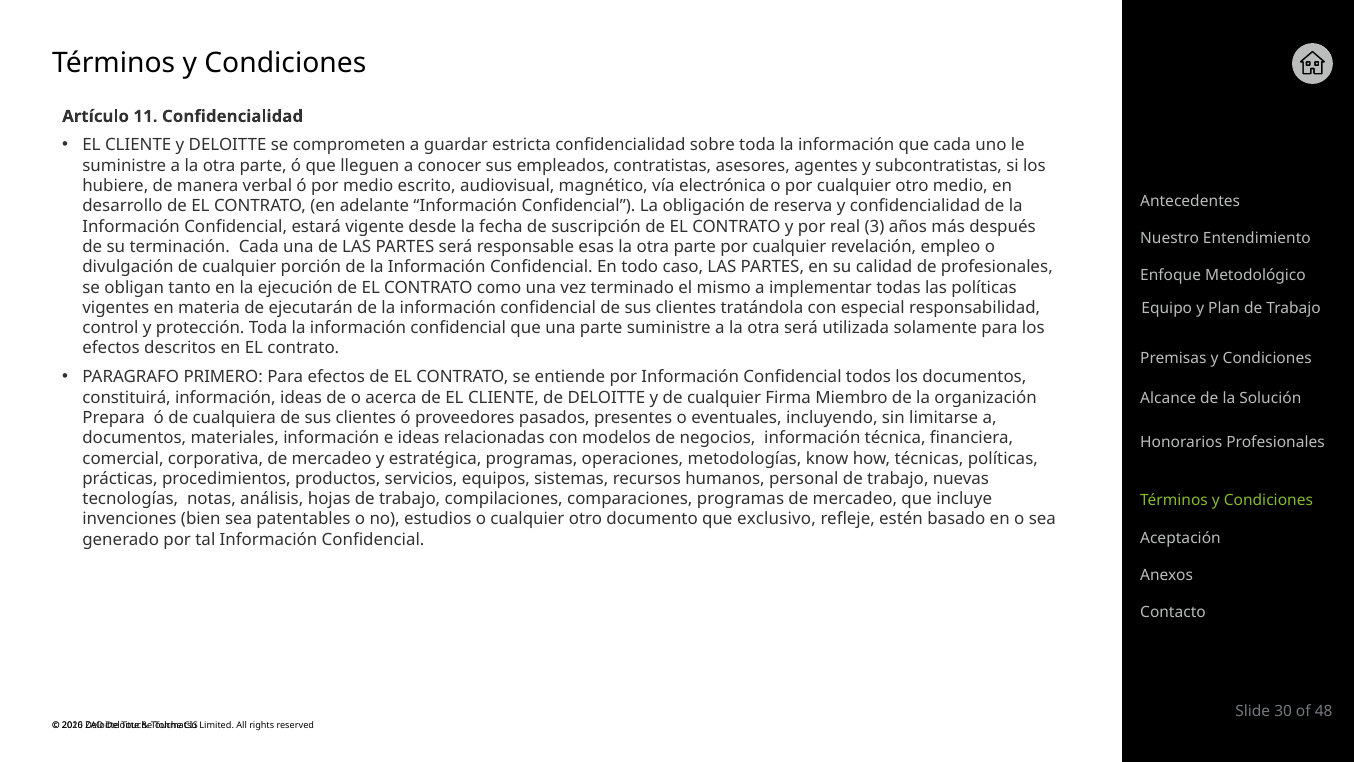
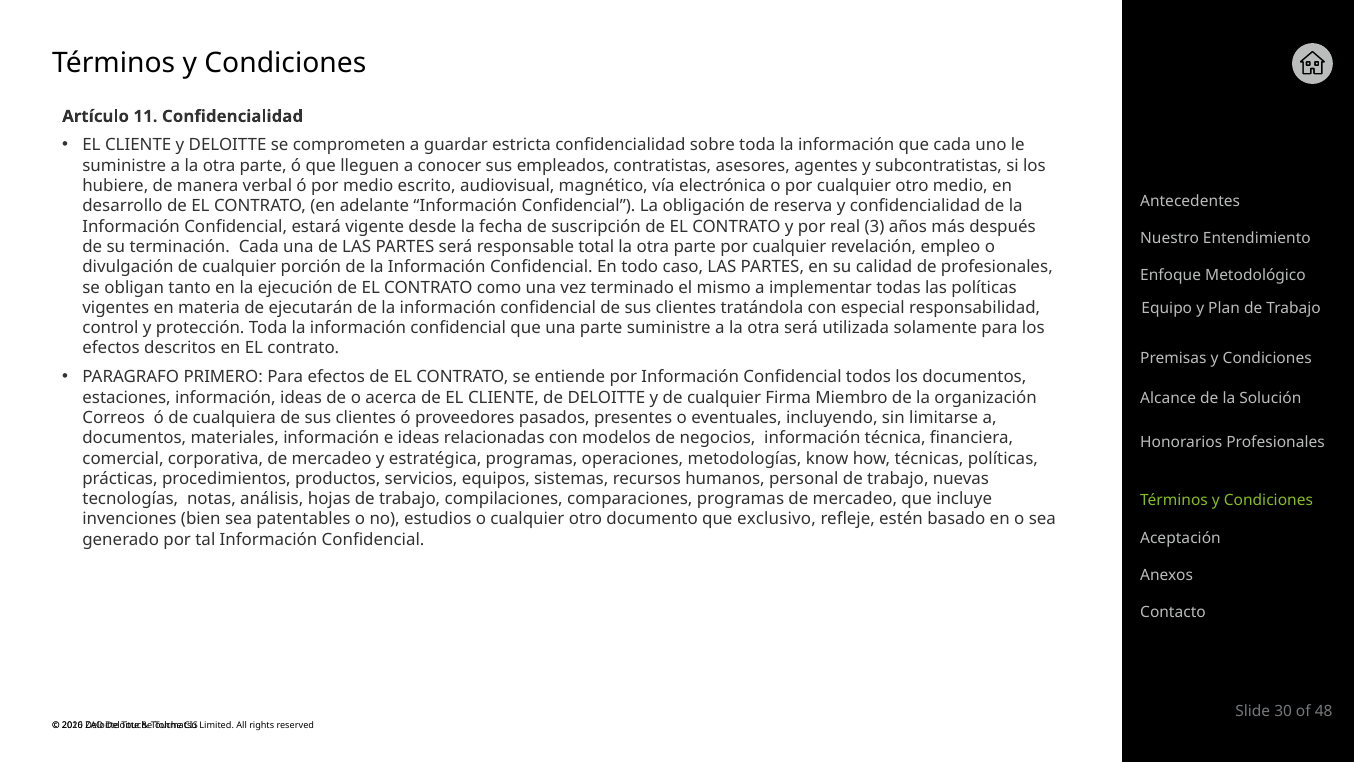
esas: esas -> total
constituirá: constituirá -> estaciones
Prepara: Prepara -> Correos
